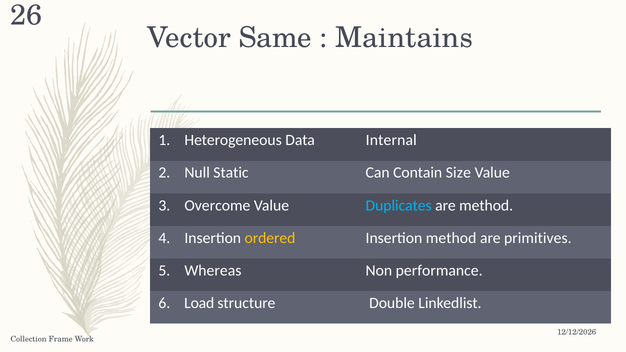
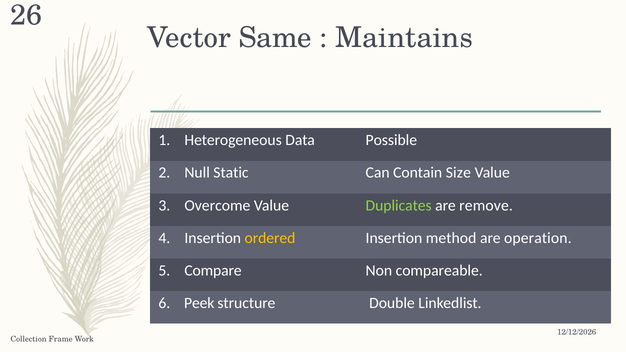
Internal: Internal -> Possible
Duplicates colour: light blue -> light green
are method: method -> remove
primitives: primitives -> operation
Whereas: Whereas -> Compare
performance: performance -> compareable
Load: Load -> Peek
